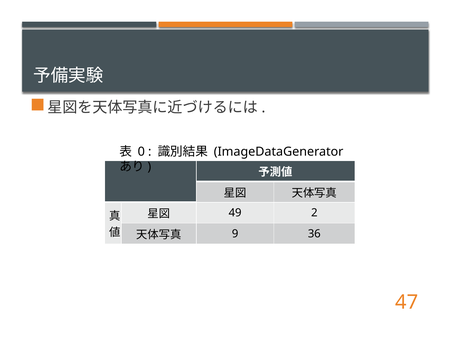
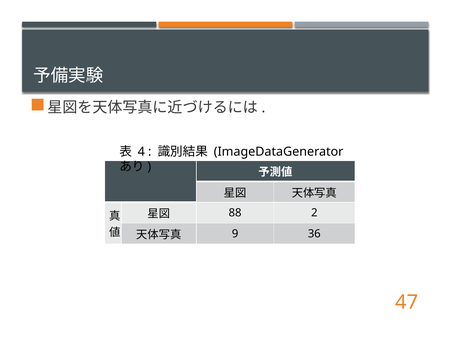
0: 0 -> 4
49: 49 -> 88
